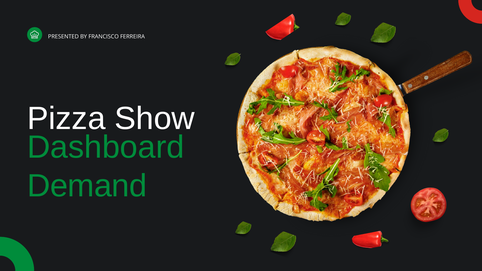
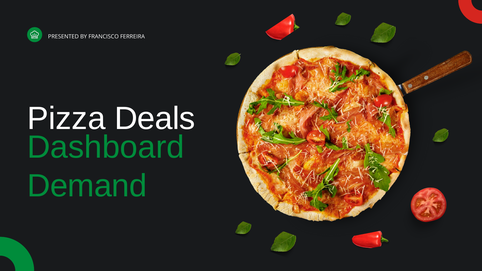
Show: Show -> Deals
